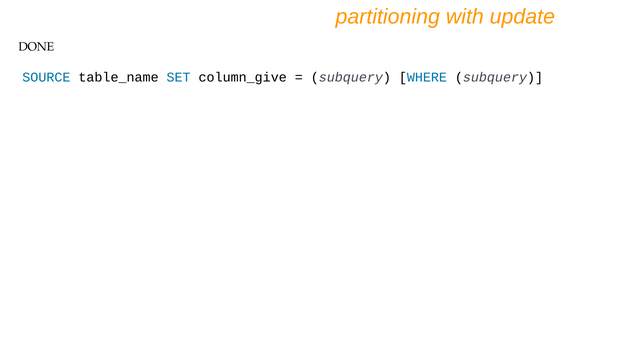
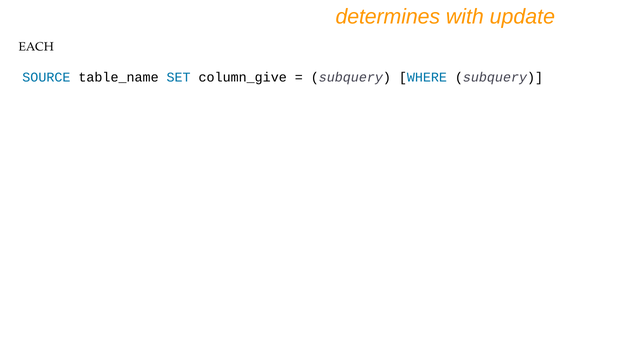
partitioning: partitioning -> determines
DONE: DONE -> EACH
